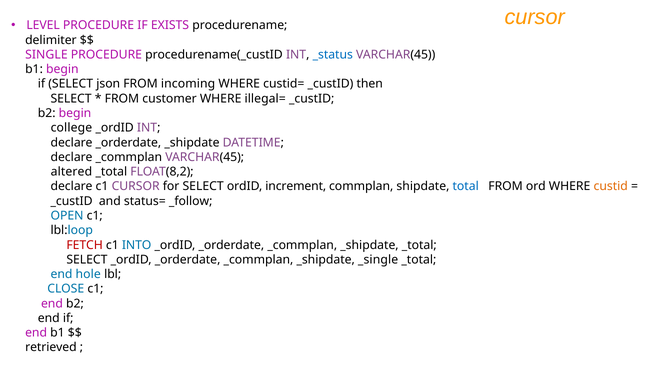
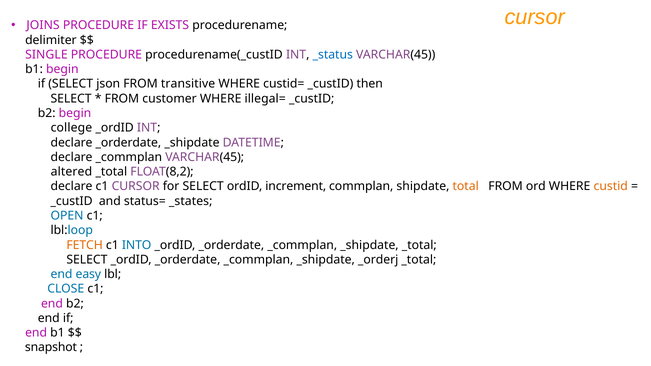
LEVEL: LEVEL -> JOINS
incoming: incoming -> transitive
total colour: blue -> orange
_follow: _follow -> _states
FETCH colour: red -> orange
_single: _single -> _orderj
hole: hole -> easy
retrieved: retrieved -> snapshot
